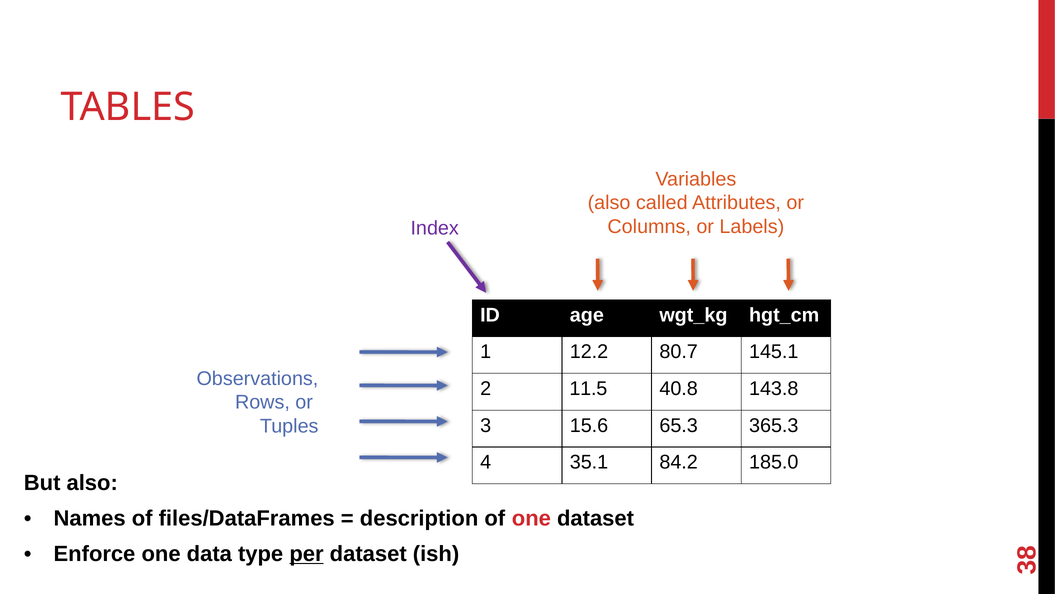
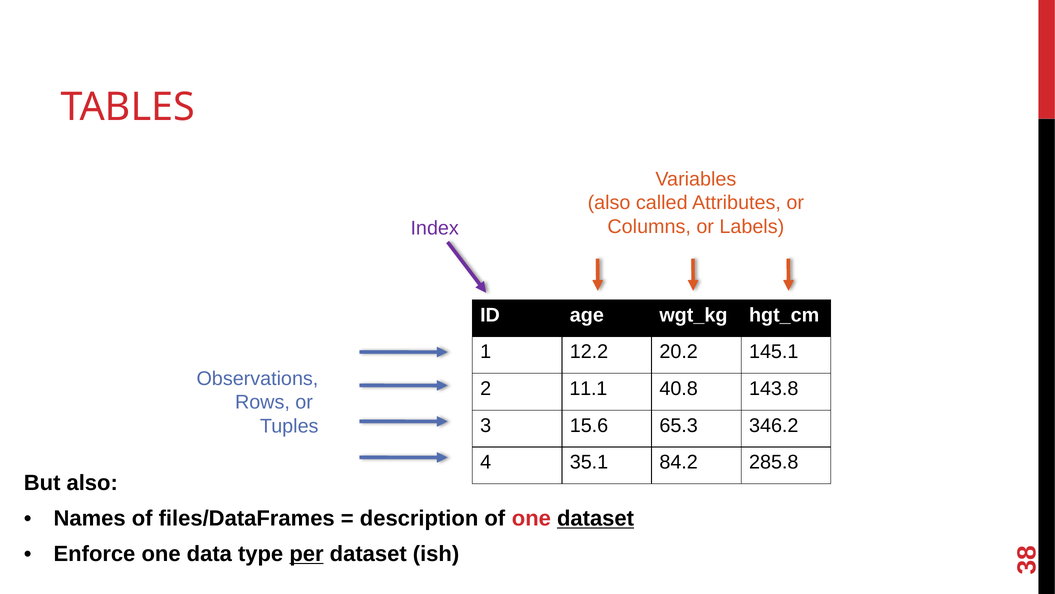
80.7: 80.7 -> 20.2
11.5: 11.5 -> 11.1
365.3: 365.3 -> 346.2
185.0: 185.0 -> 285.8
dataset at (596, 518) underline: none -> present
